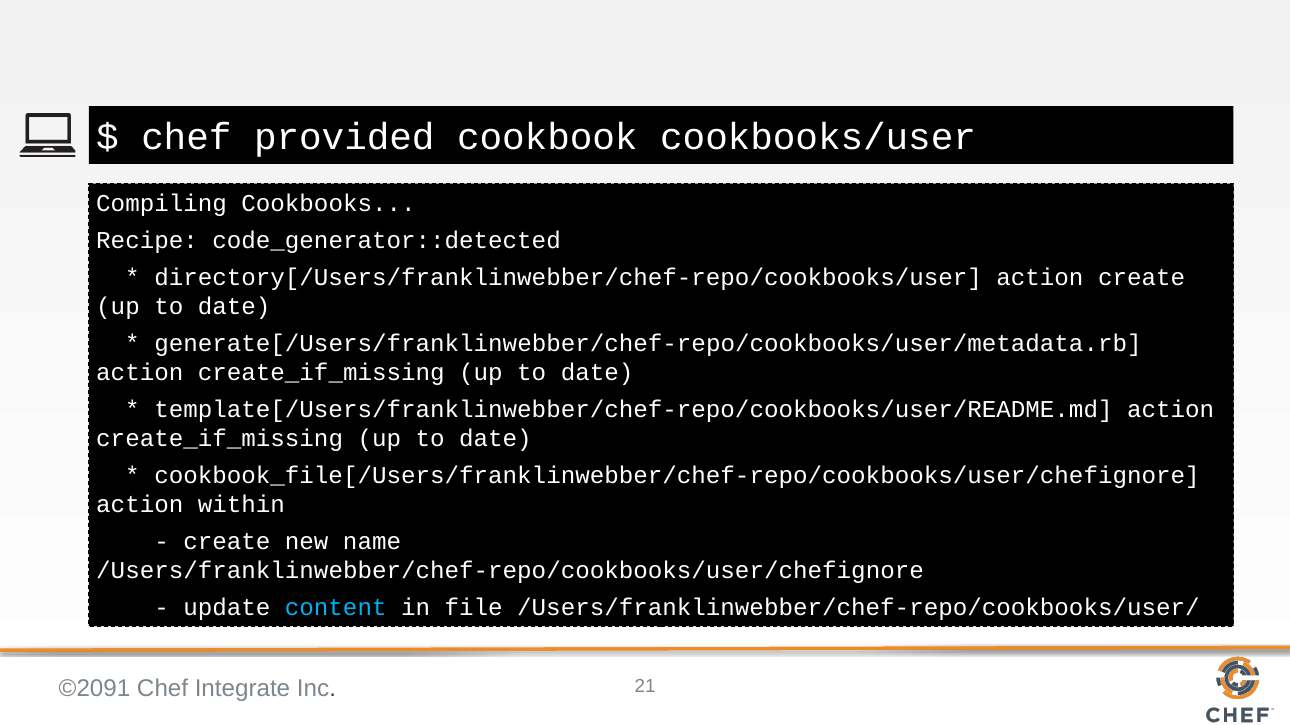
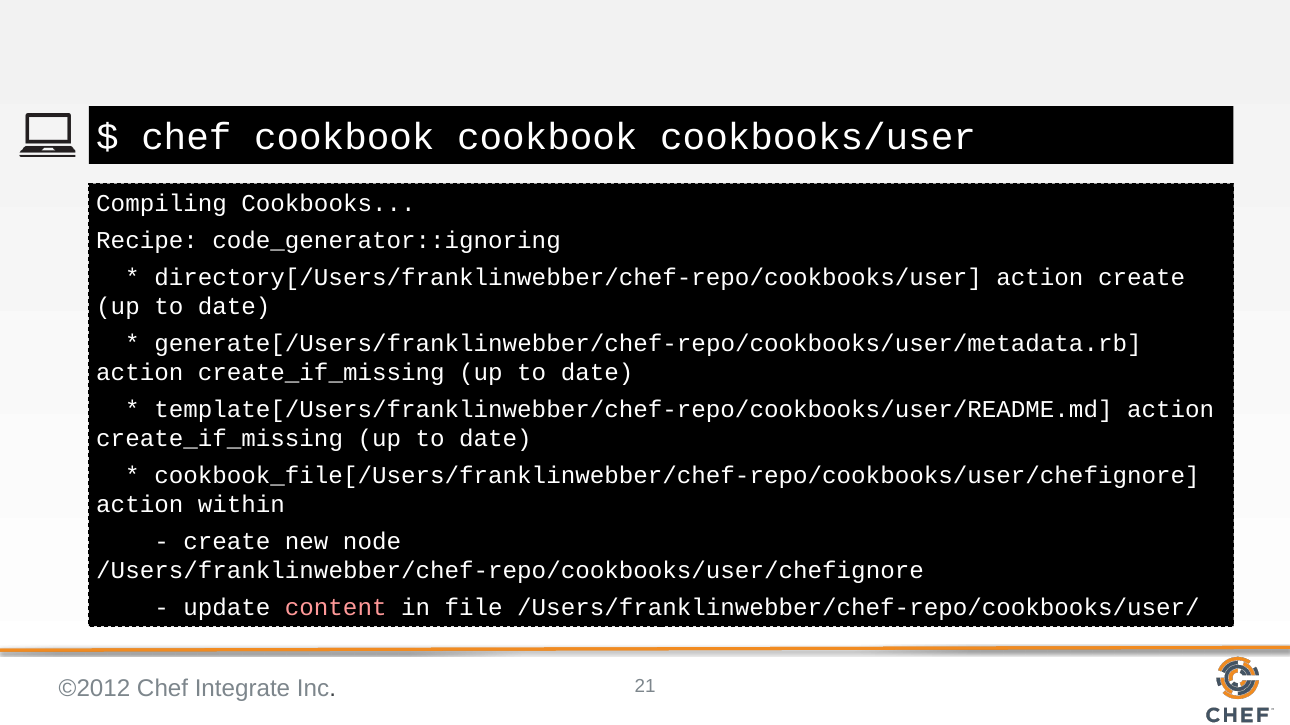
chef provided: provided -> cookbook
code_generator::detected: code_generator::detected -> code_generator::ignoring
name: name -> node
content colour: light blue -> pink
©2091: ©2091 -> ©2012
